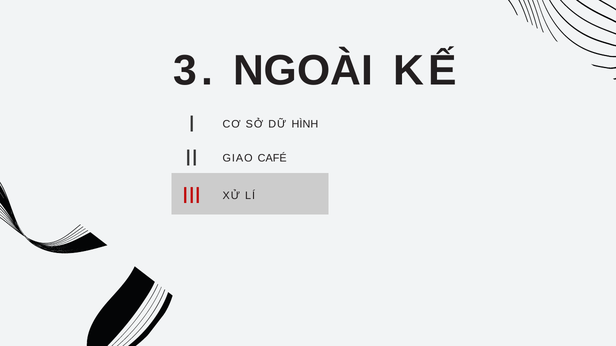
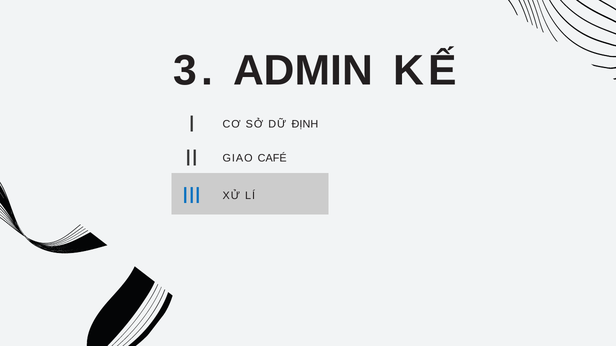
NGOÀI: NGOÀI -> ADMIN
HÌNH: HÌNH -> ĐỊNH
III colour: red -> blue
